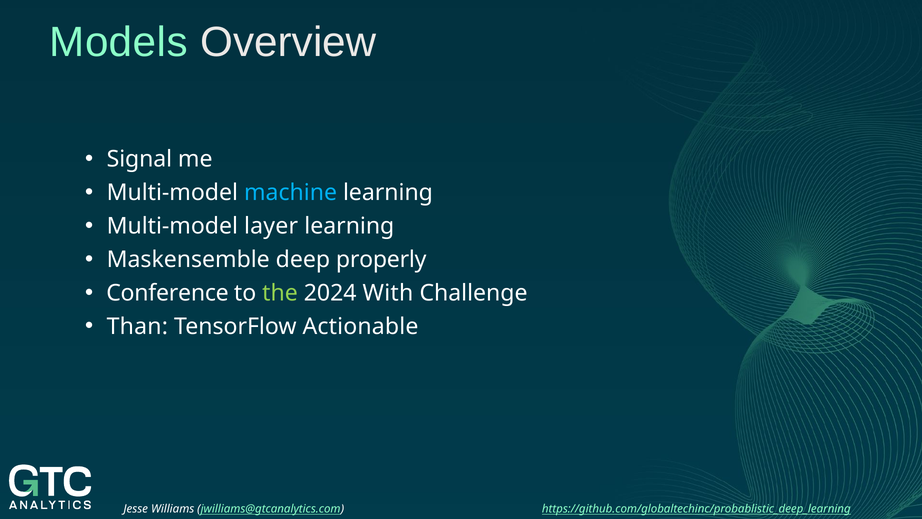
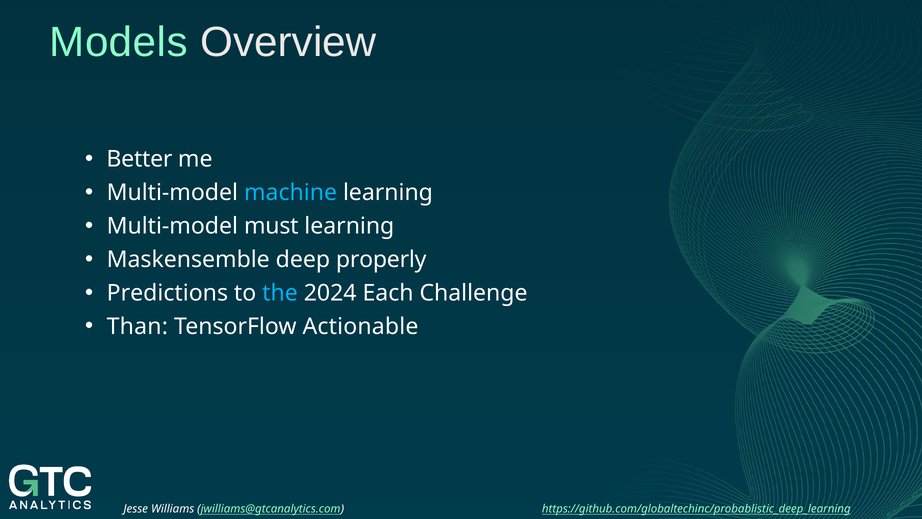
Signal: Signal -> Better
layer: layer -> must
Conference: Conference -> Predictions
the colour: light green -> light blue
With: With -> Each
